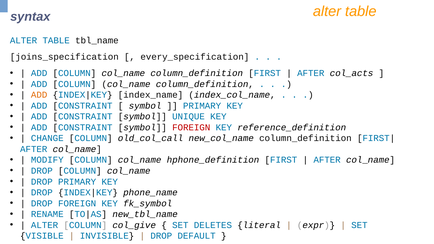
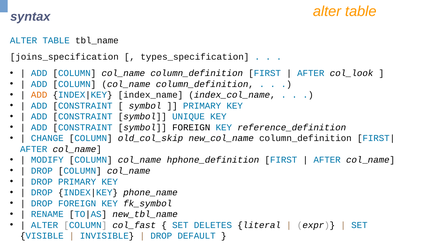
every_specification: every_specification -> types_specification
col_acts: col_acts -> col_look
FOREIGN at (191, 128) colour: red -> black
old_col_call: old_col_call -> old_col_skip
col_give: col_give -> col_fast
